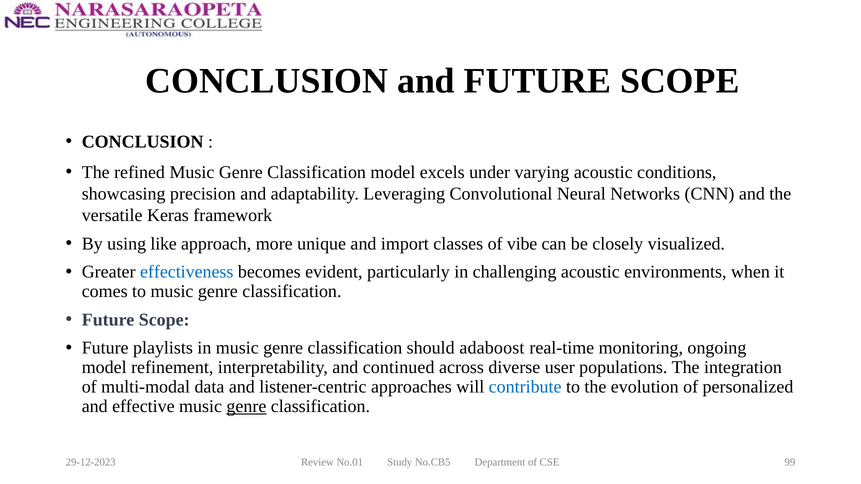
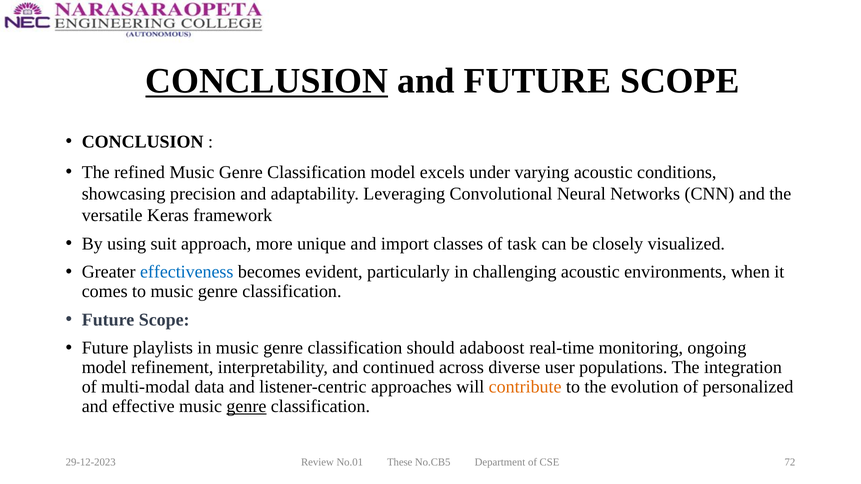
CONCLUSION at (267, 81) underline: none -> present
like: like -> suit
vibe: vibe -> task
contribute colour: blue -> orange
Study: Study -> These
99: 99 -> 72
